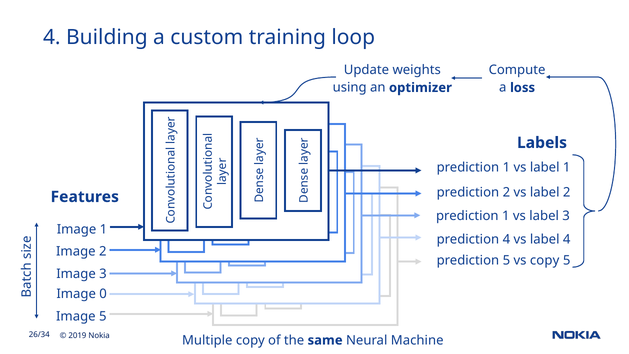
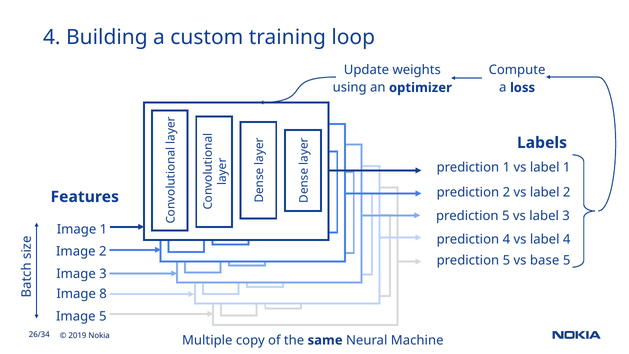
1 at (506, 216): 1 -> 5
vs copy: copy -> base
0: 0 -> 8
